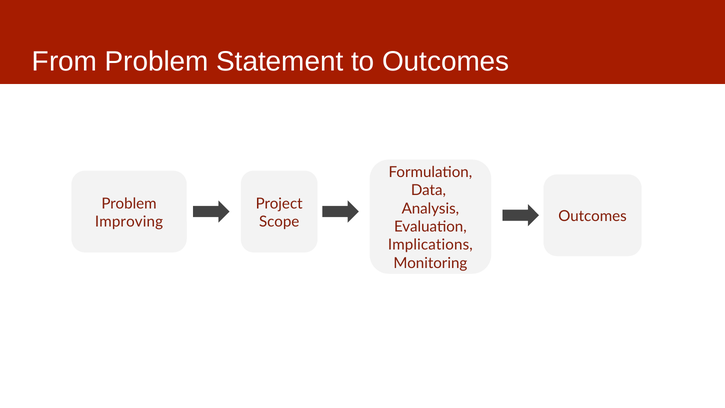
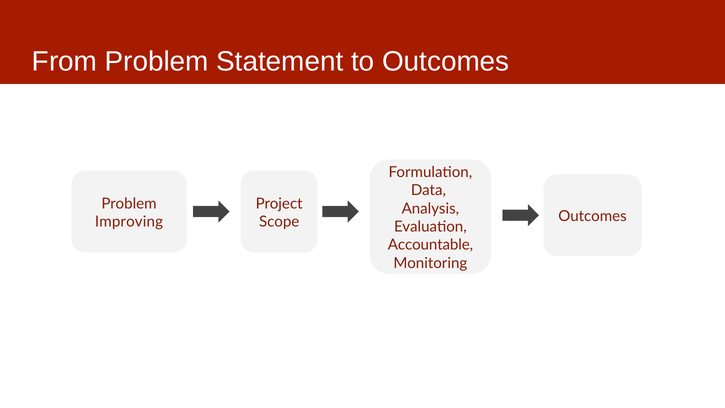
Implications: Implications -> Accountable
